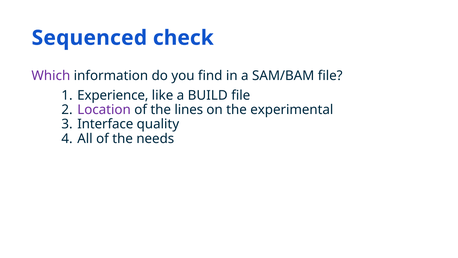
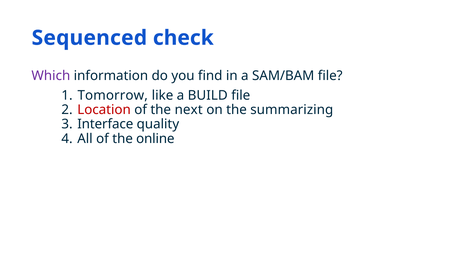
Experience: Experience -> Tomorrow
Location colour: purple -> red
lines: lines -> next
experimental: experimental -> summarizing
needs: needs -> online
